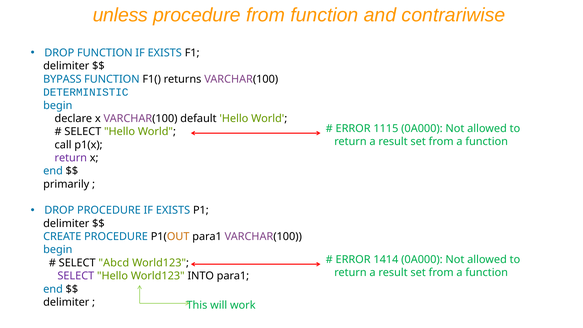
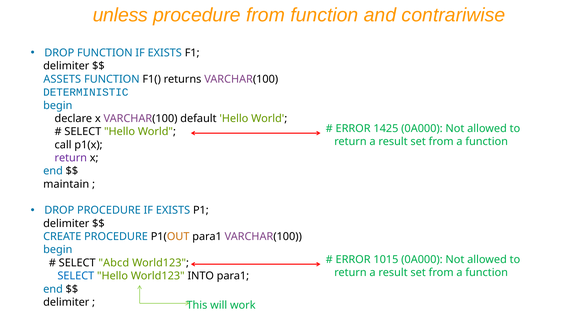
BYPASS: BYPASS -> ASSETS
1115: 1115 -> 1425
primarily: primarily -> maintain
1414: 1414 -> 1015
SELECT at (76, 276) colour: purple -> blue
